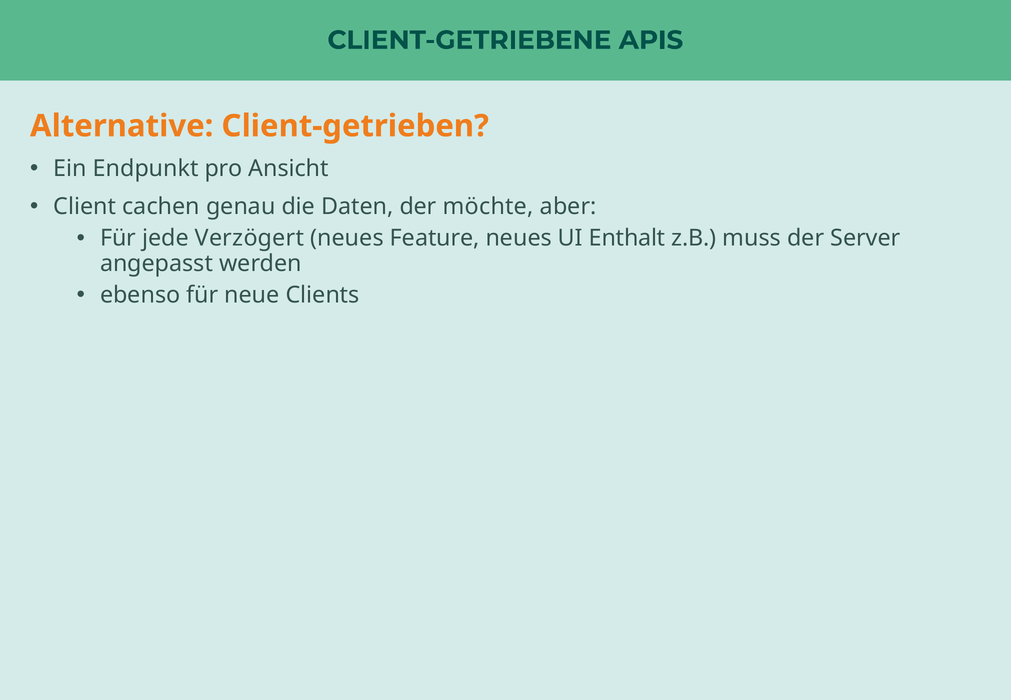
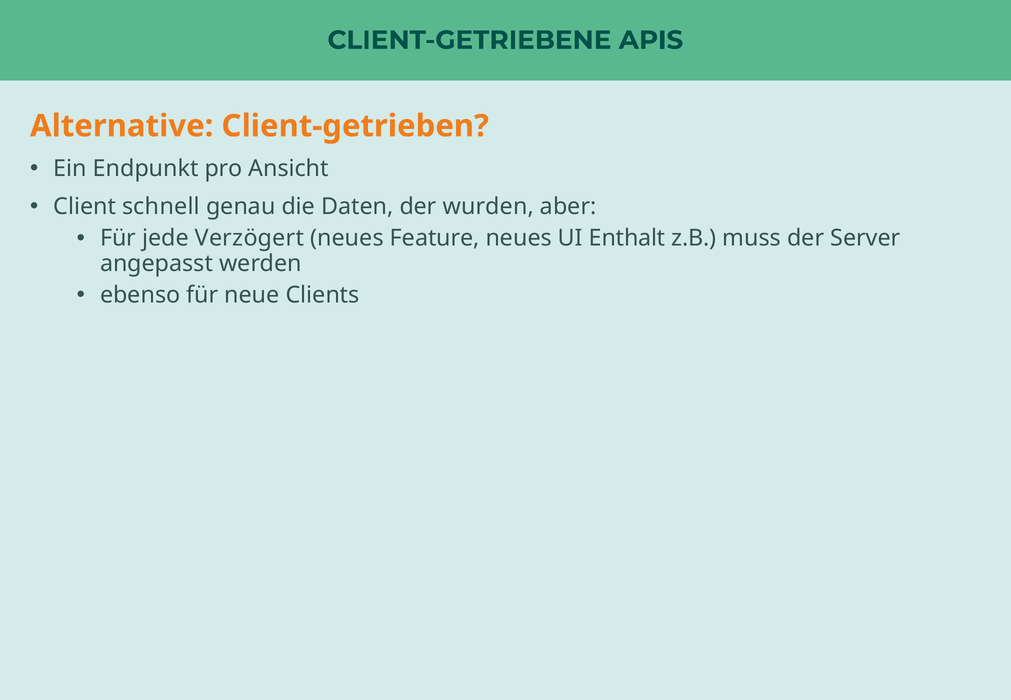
cachen: cachen -> schnell
möchte: möchte -> wurden
